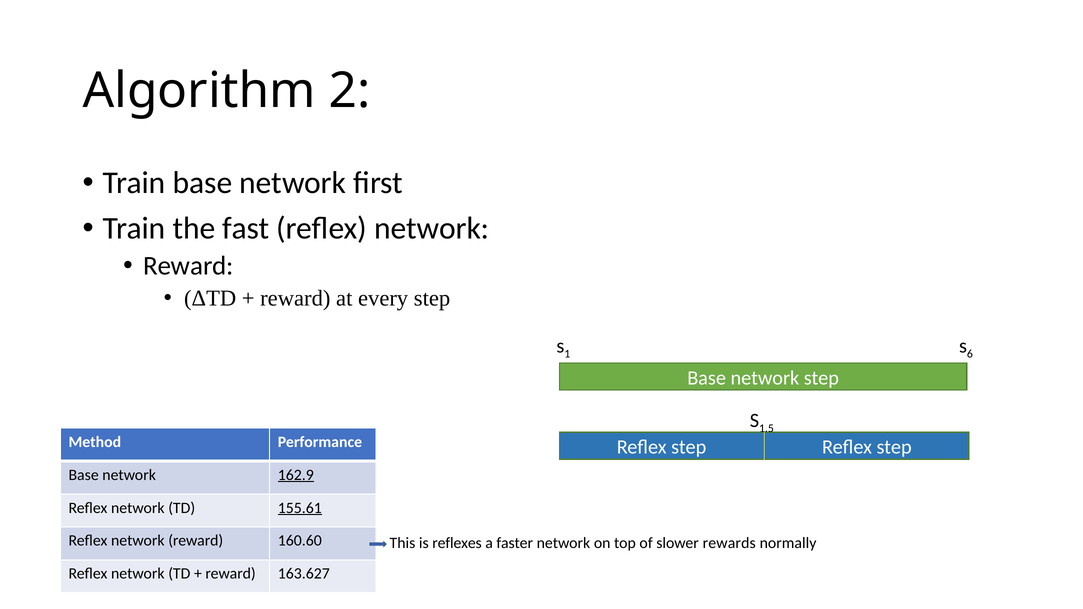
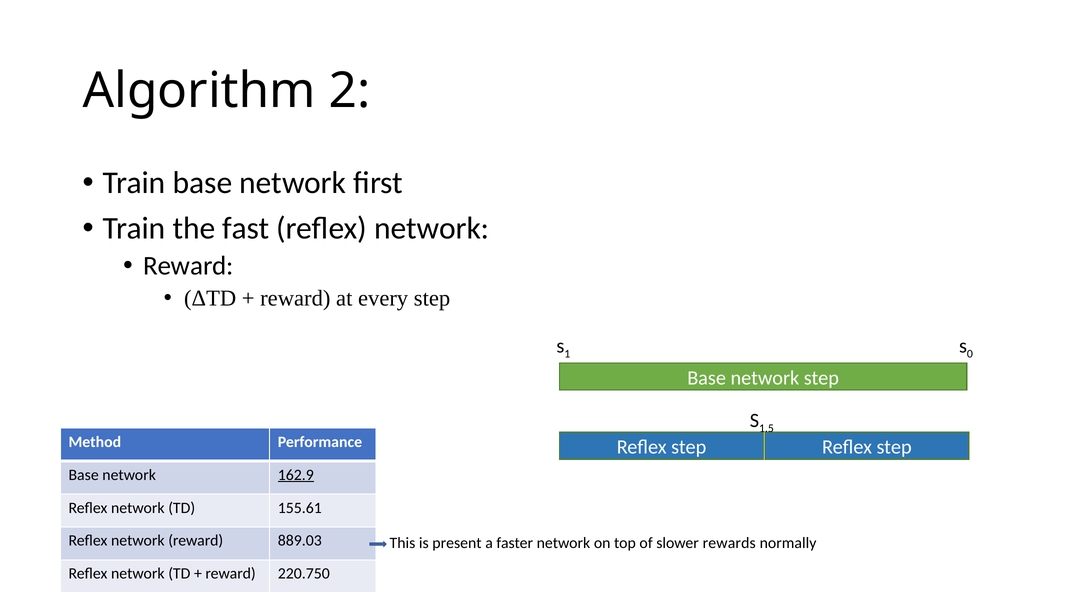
6: 6 -> 0
155.61 underline: present -> none
160.60: 160.60 -> 889.03
reflexes: reflexes -> present
163.627: 163.627 -> 220.750
